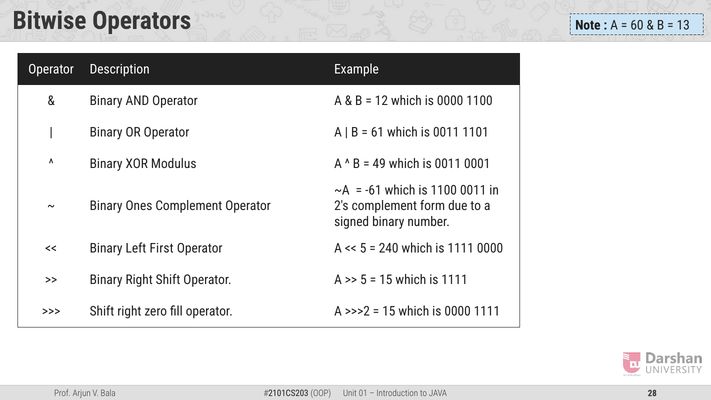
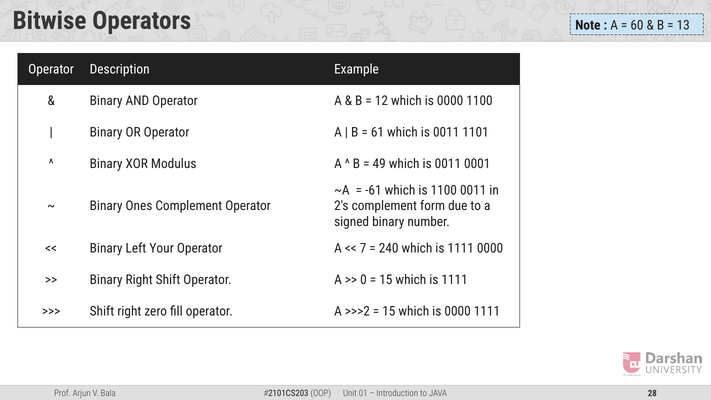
First: First -> Your
5 at (363, 248): 5 -> 7
5 at (363, 280): 5 -> 0
